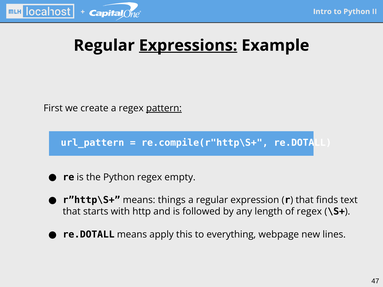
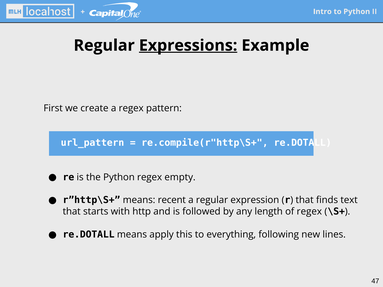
pattern underline: present -> none
things: things -> recent
webpage: webpage -> following
